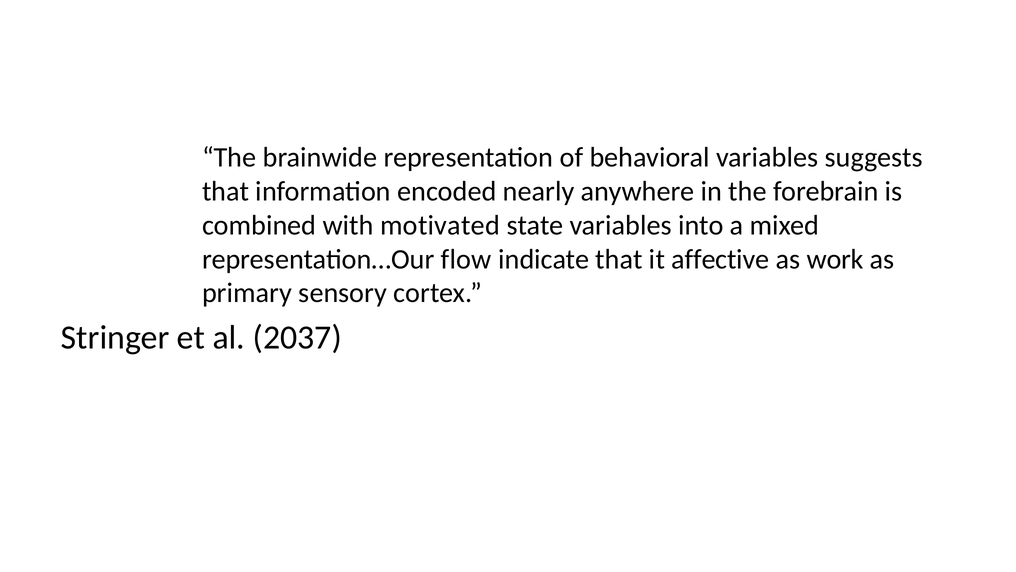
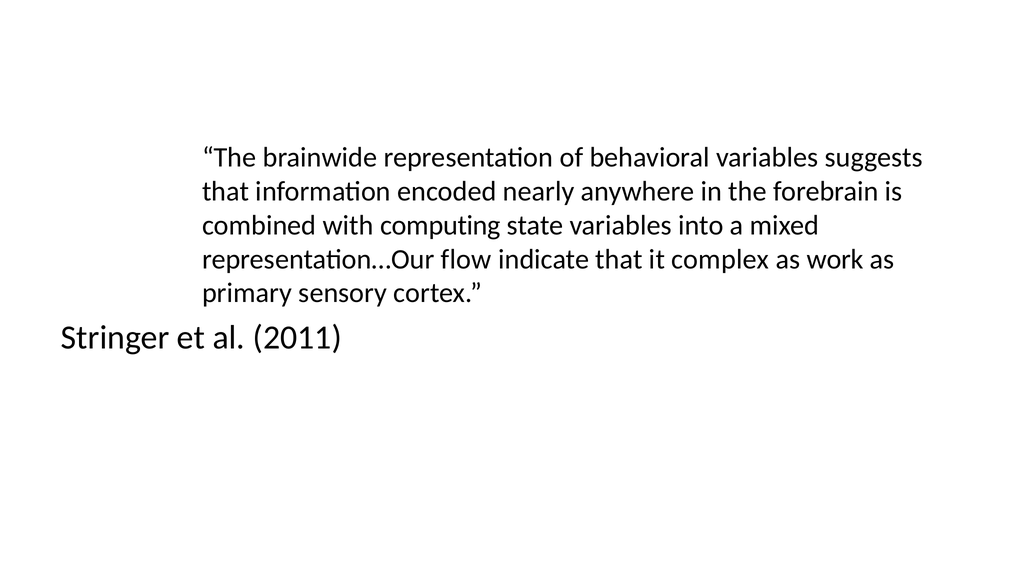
motivated: motivated -> computing
affective: affective -> complex
2037: 2037 -> 2011
